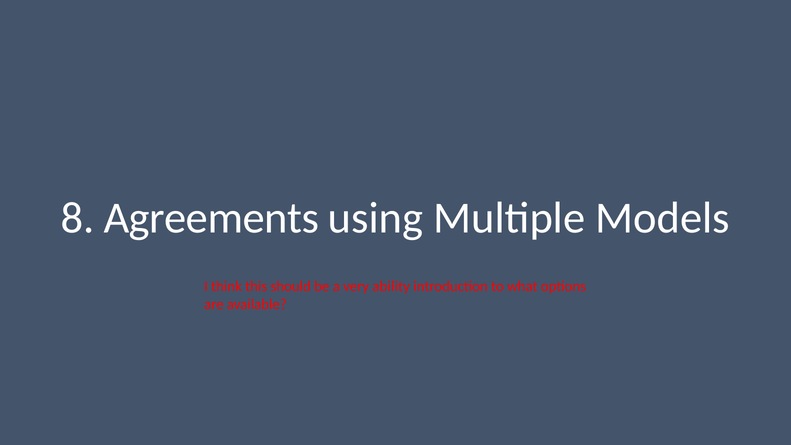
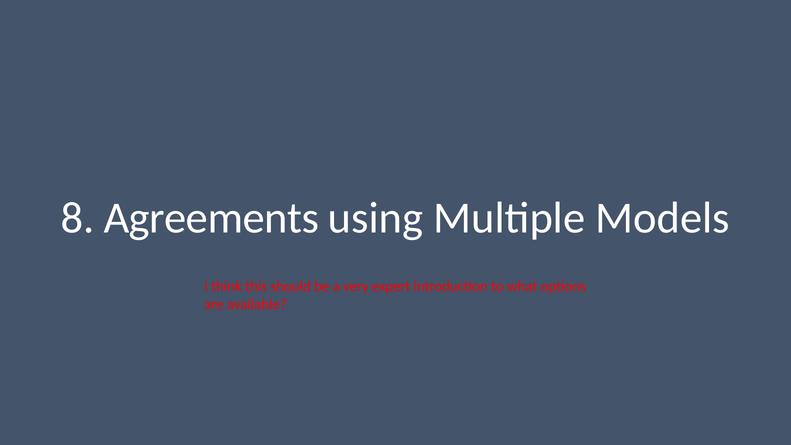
ability: ability -> expert
